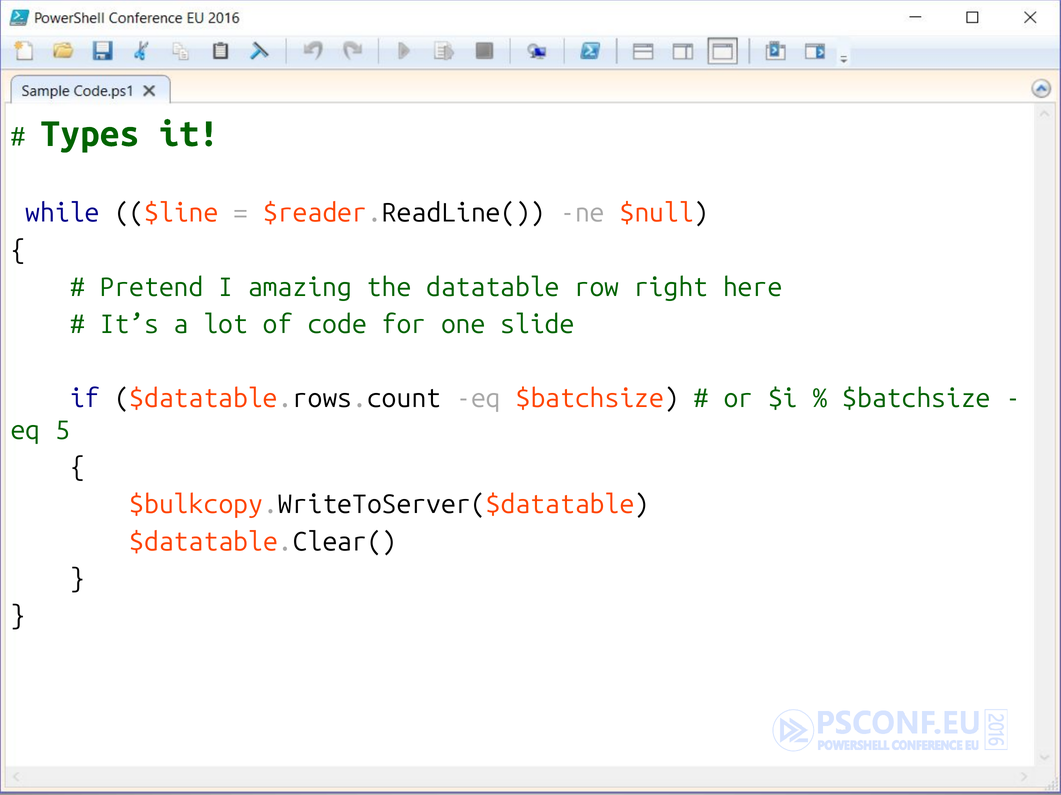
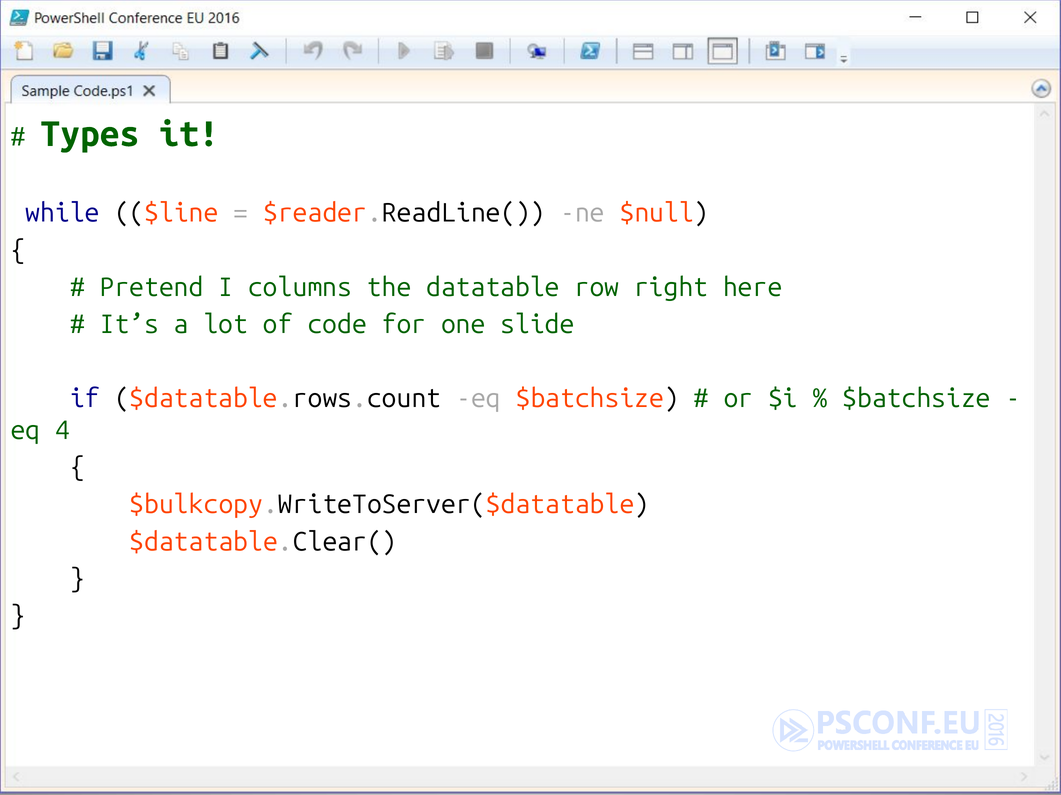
amazing: amazing -> columns
5: 5 -> 4
